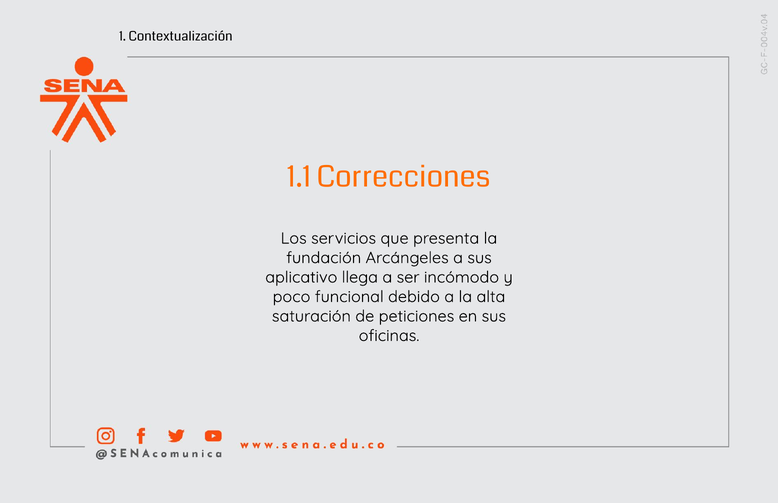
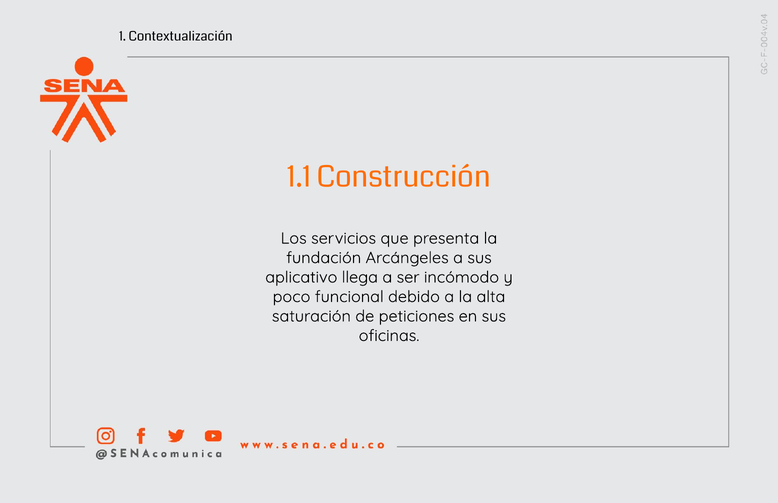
Correcciones: Correcciones -> Construcción
